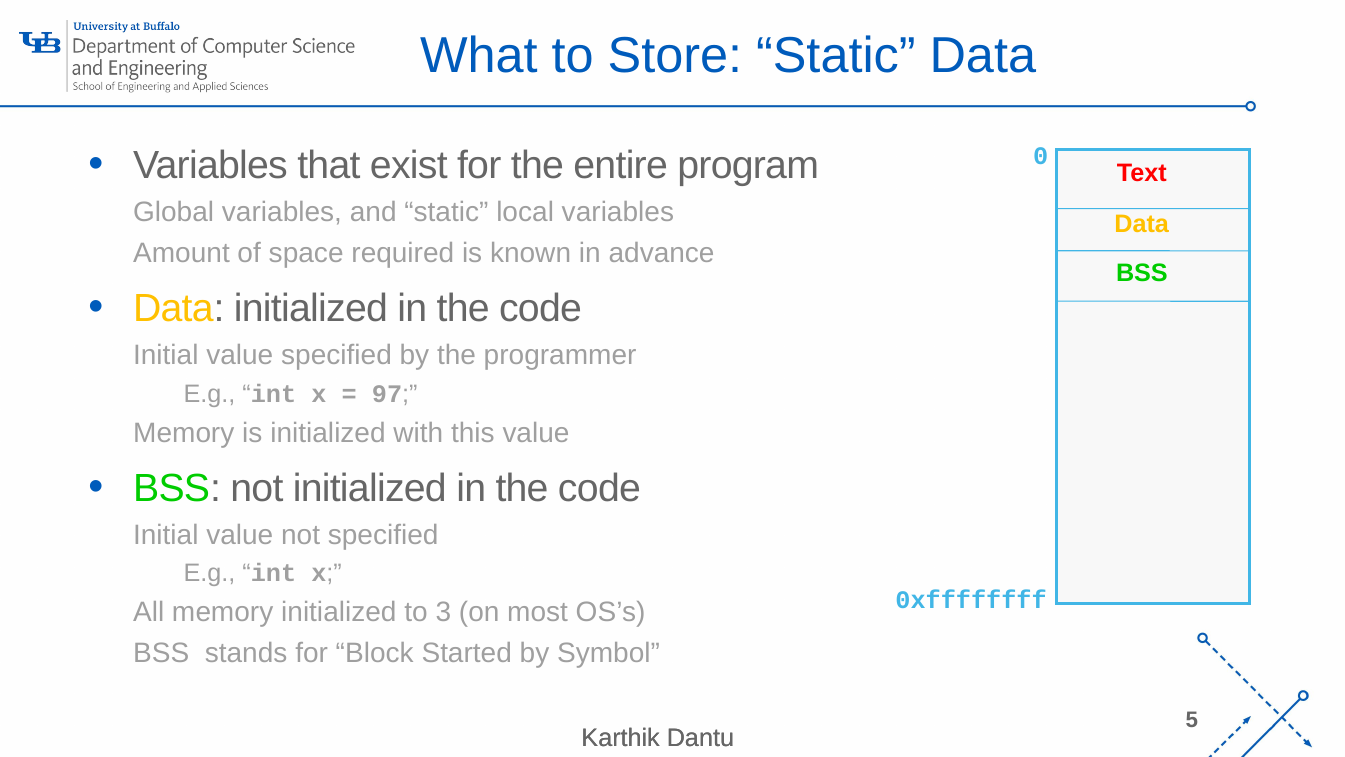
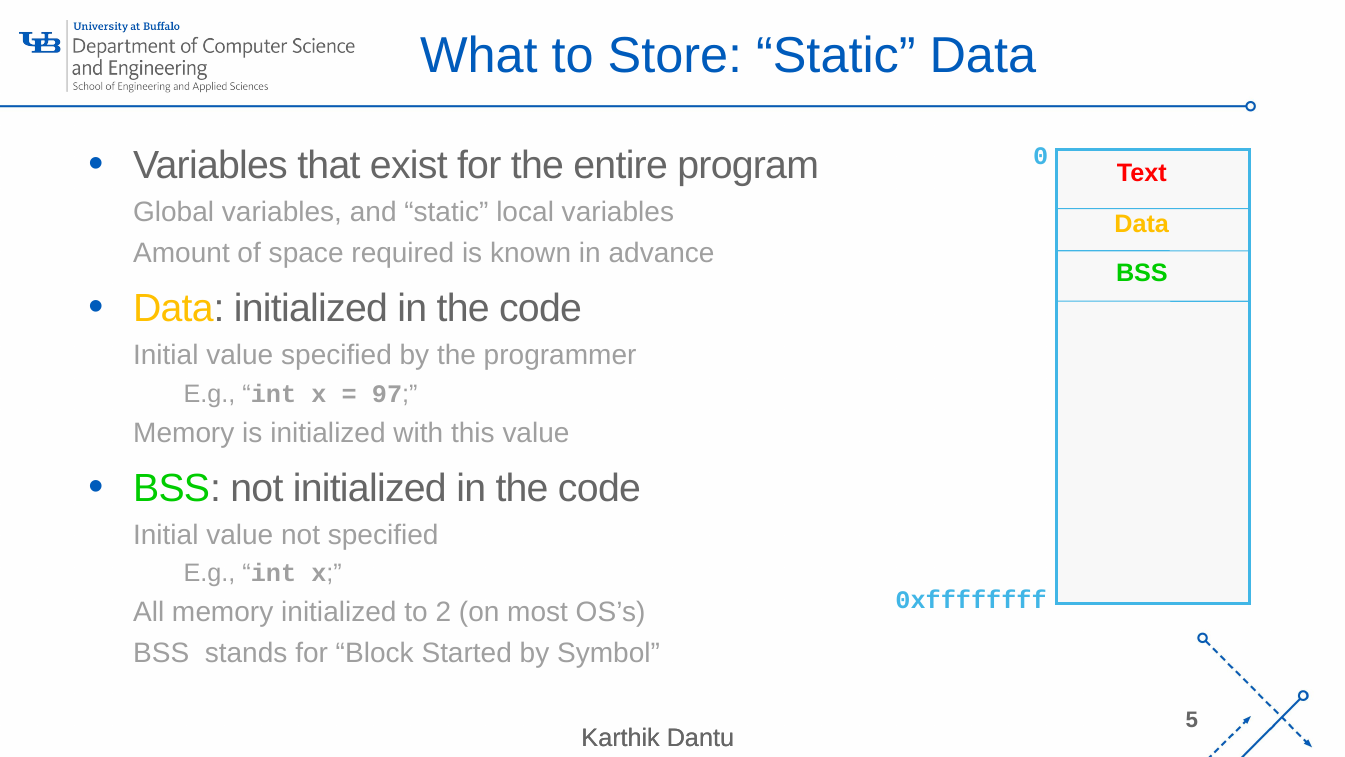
3: 3 -> 2
